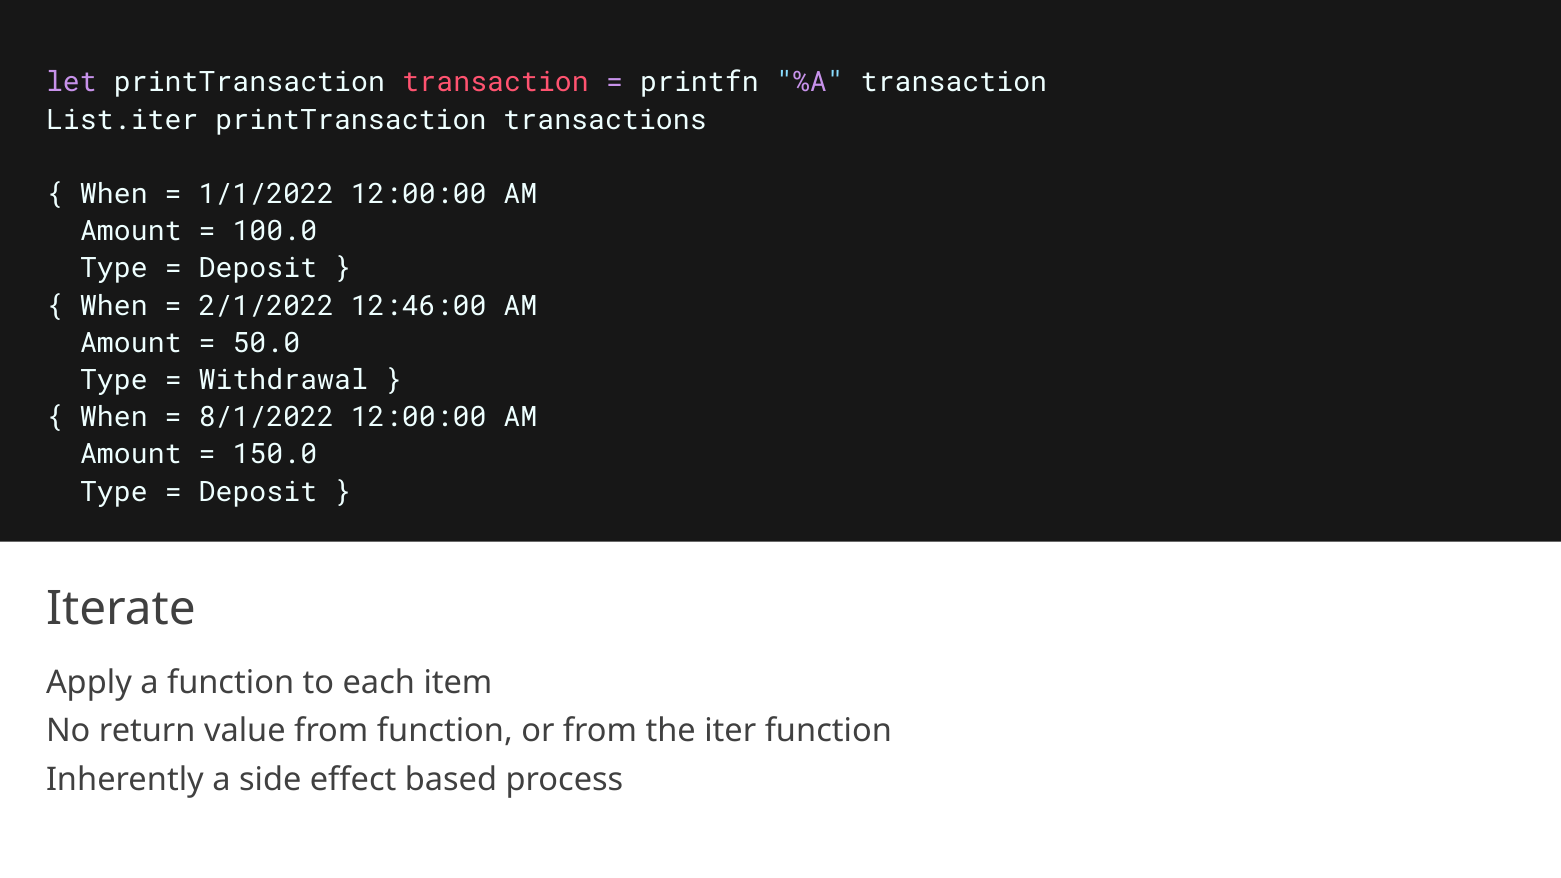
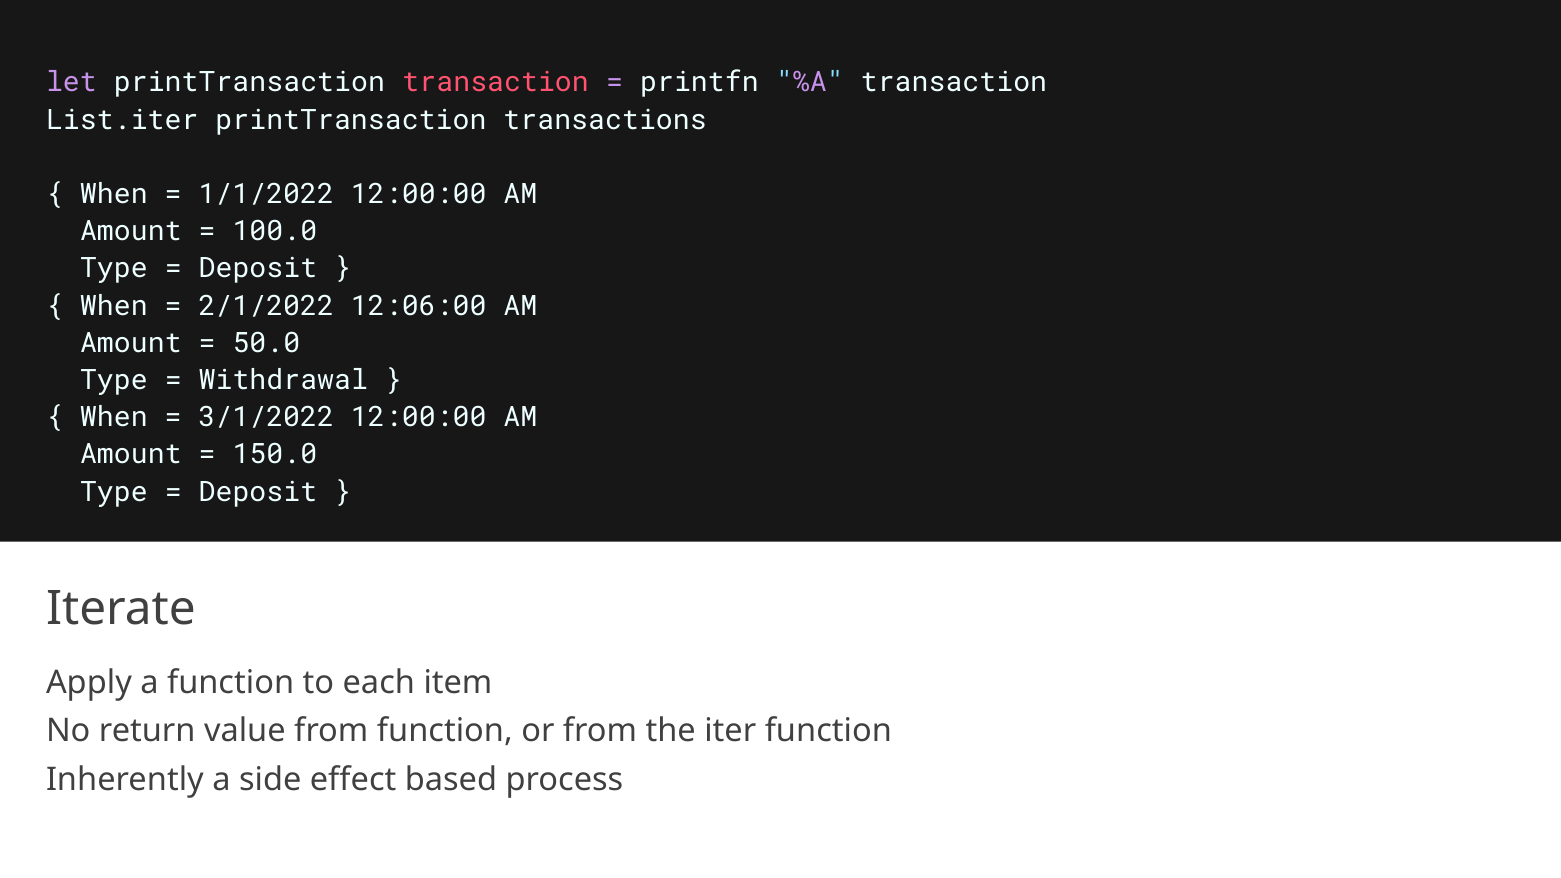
12:46:00: 12:46:00 -> 12:06:00
8/1/2022: 8/1/2022 -> 3/1/2022
